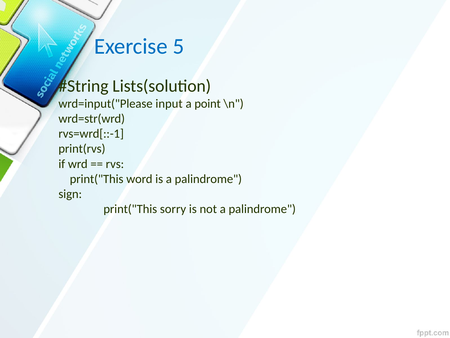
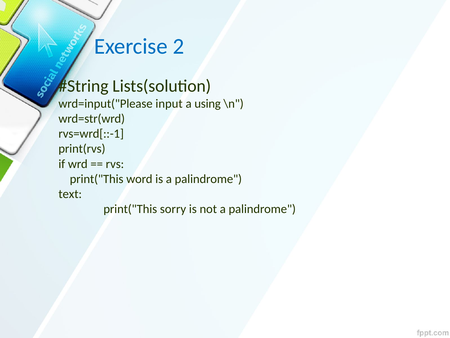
5: 5 -> 2
point: point -> using
sign: sign -> text
